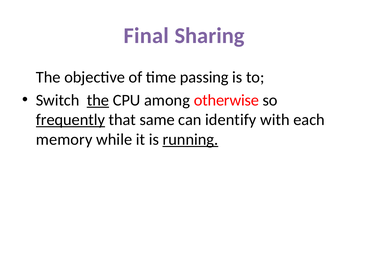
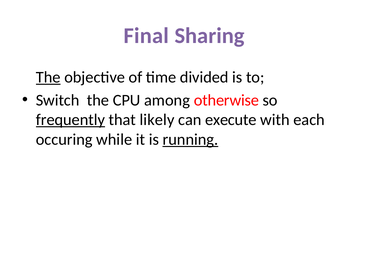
The at (48, 77) underline: none -> present
passing: passing -> divided
the at (98, 100) underline: present -> none
same: same -> likely
identify: identify -> execute
memory: memory -> occuring
